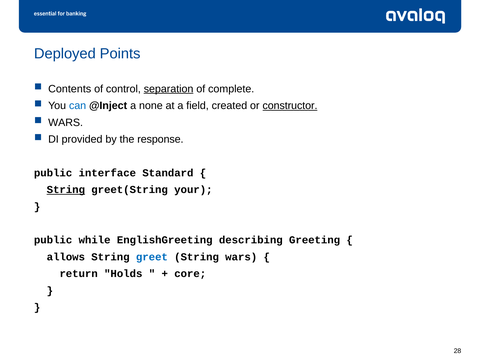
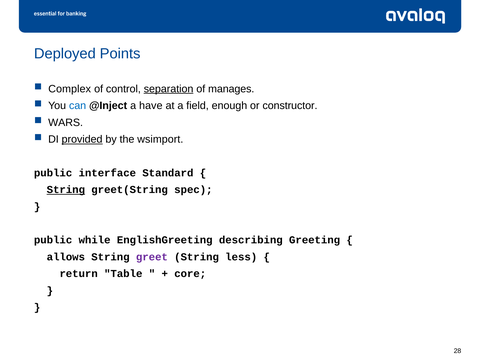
Contents: Contents -> Complex
complete: complete -> manages
none: none -> have
created: created -> enough
constructor underline: present -> none
provided underline: none -> present
response: response -> wsimport
your: your -> spec
greet colour: blue -> purple
String wars: wars -> less
Holds: Holds -> Table
